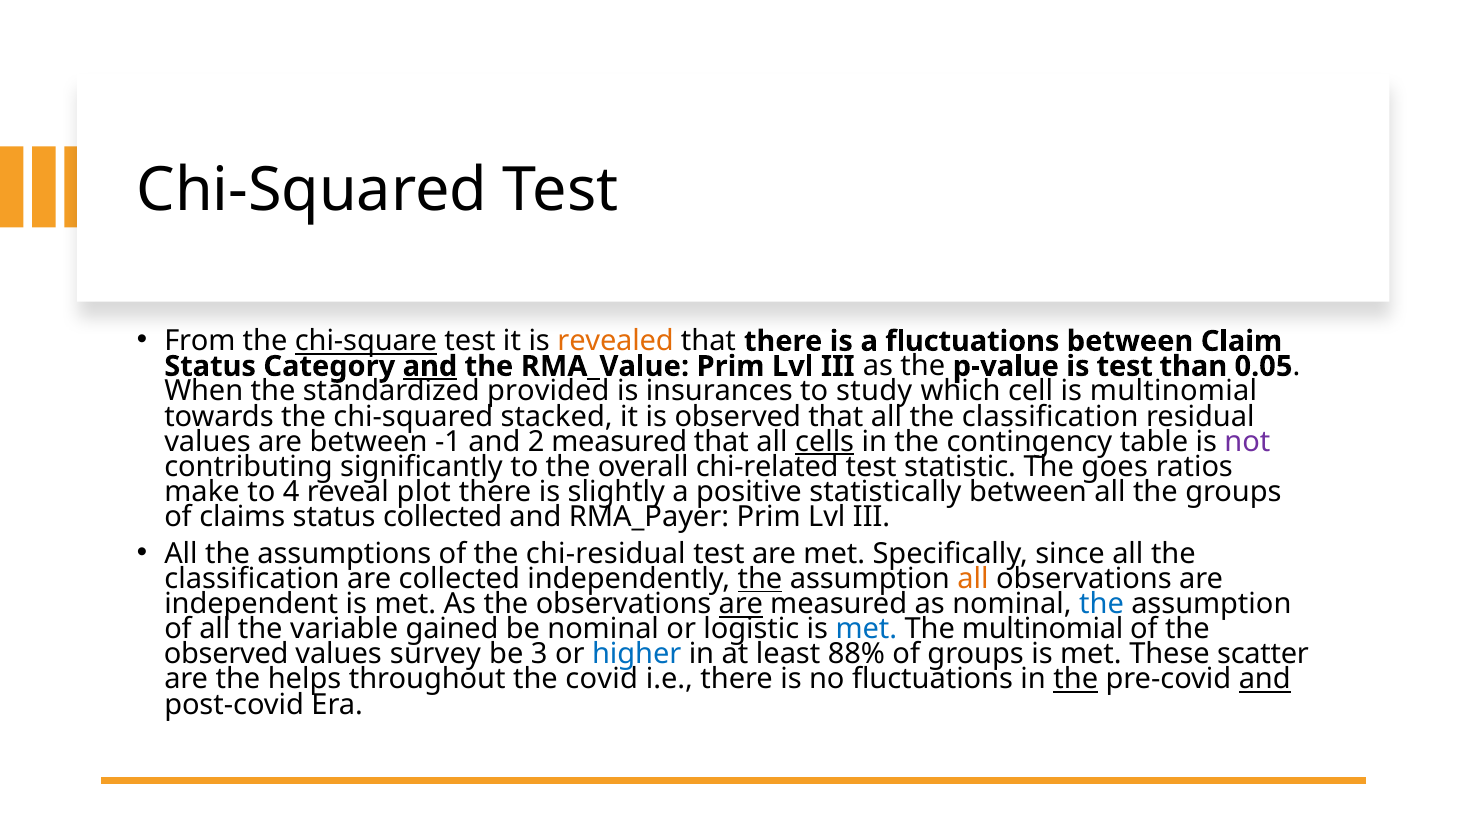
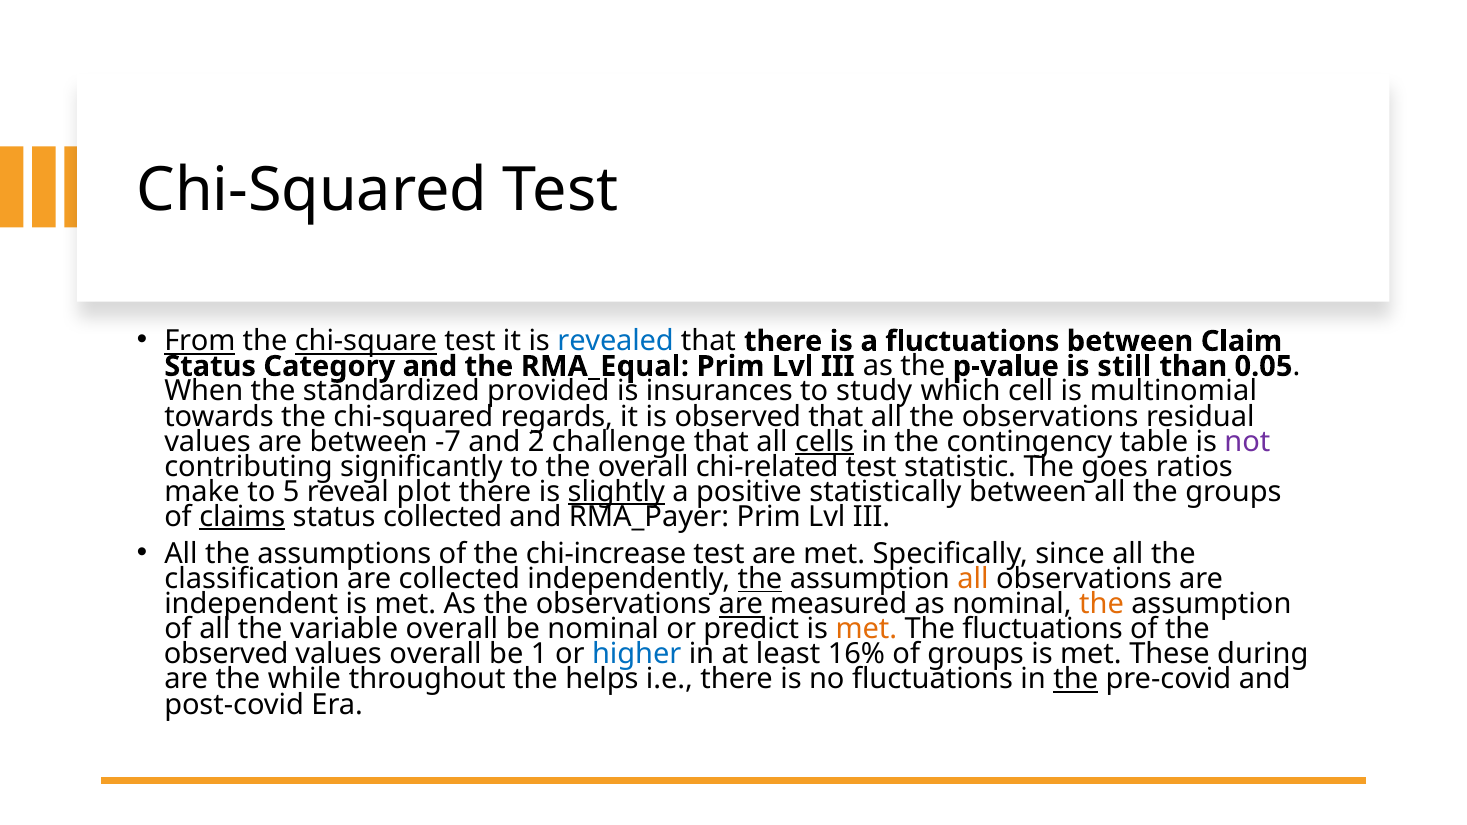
From underline: none -> present
revealed colour: orange -> blue
and at (430, 366) underline: present -> none
RMA_Value: RMA_Value -> RMA_Equal
is test: test -> still
stacked: stacked -> regards
that all the classification: classification -> observations
-1: -1 -> -7
2 measured: measured -> challenge
4: 4 -> 5
slightly underline: none -> present
claims underline: none -> present
chi-residual: chi-residual -> chi-increase
the at (1102, 604) colour: blue -> orange
variable gained: gained -> overall
logistic: logistic -> predict
met at (866, 629) colour: blue -> orange
The multinomial: multinomial -> fluctuations
values survey: survey -> overall
3: 3 -> 1
88%: 88% -> 16%
scatter: scatter -> during
helps: helps -> while
covid: covid -> helps
and at (1265, 680) underline: present -> none
